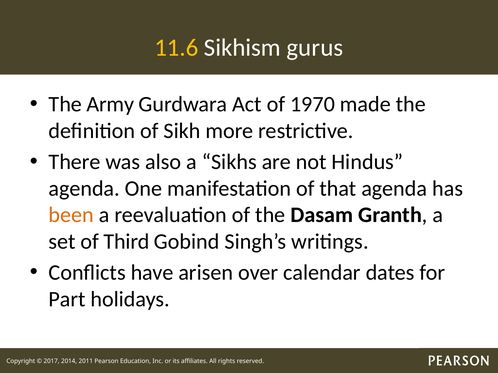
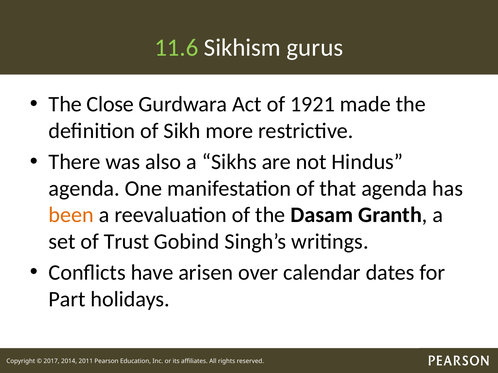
11.6 colour: yellow -> light green
Army: Army -> Close
1970: 1970 -> 1921
Third: Third -> Trust
